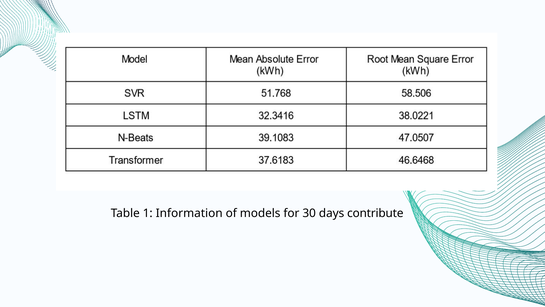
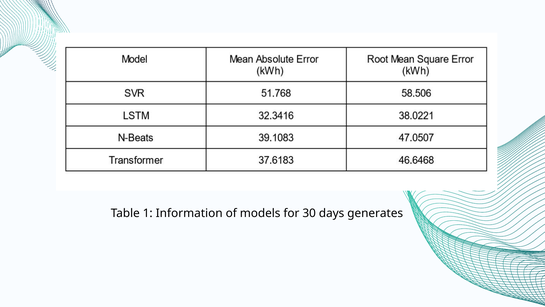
contribute: contribute -> generates
